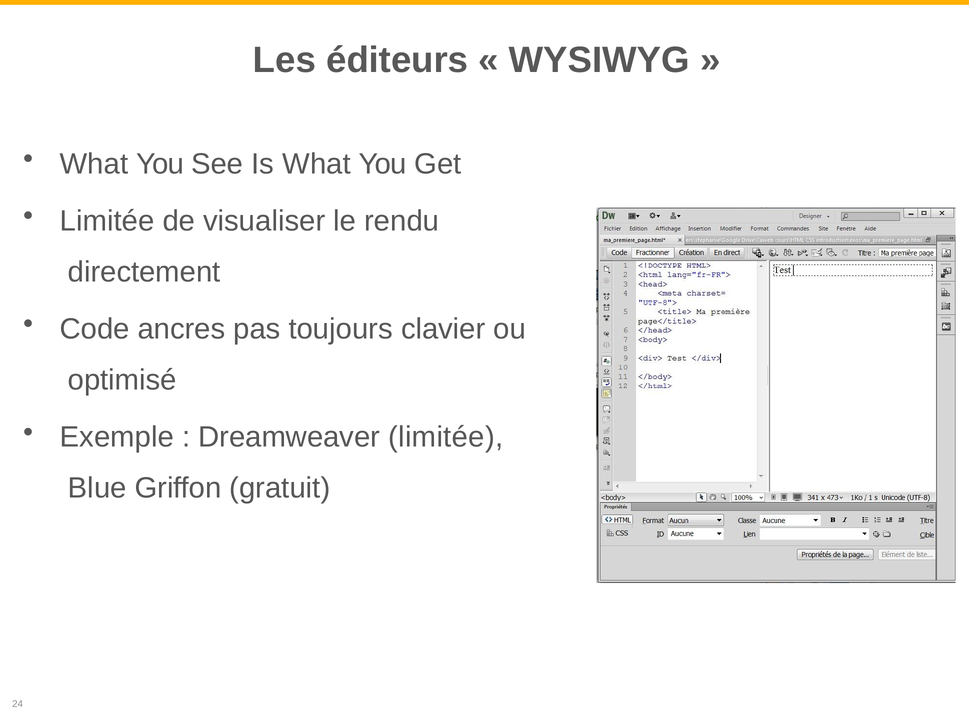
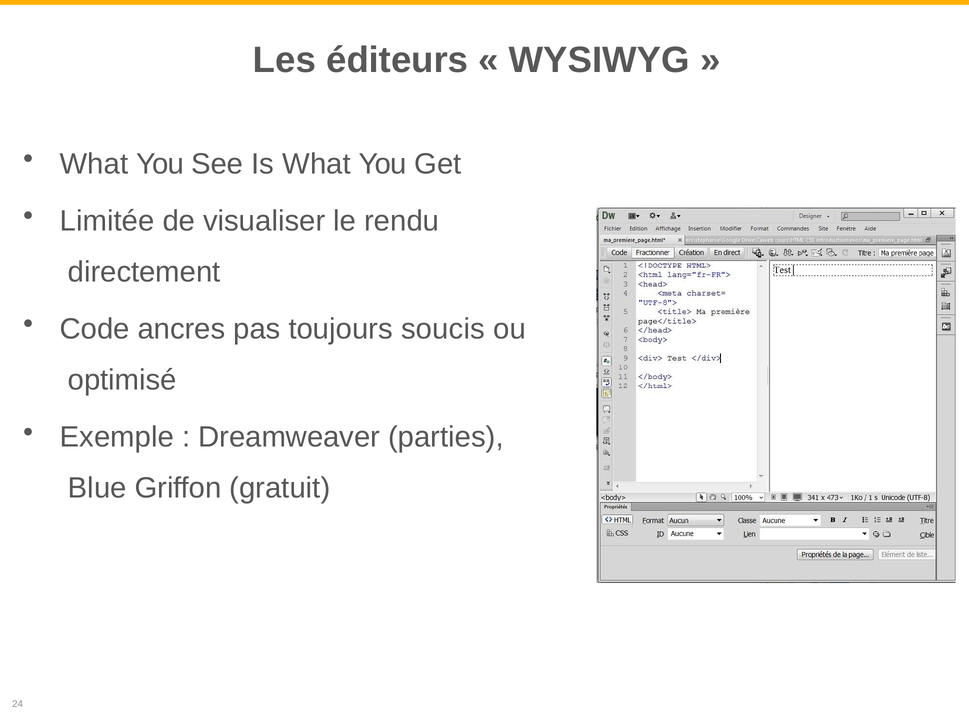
clavier: clavier -> soucis
Dreamweaver limitée: limitée -> parties
